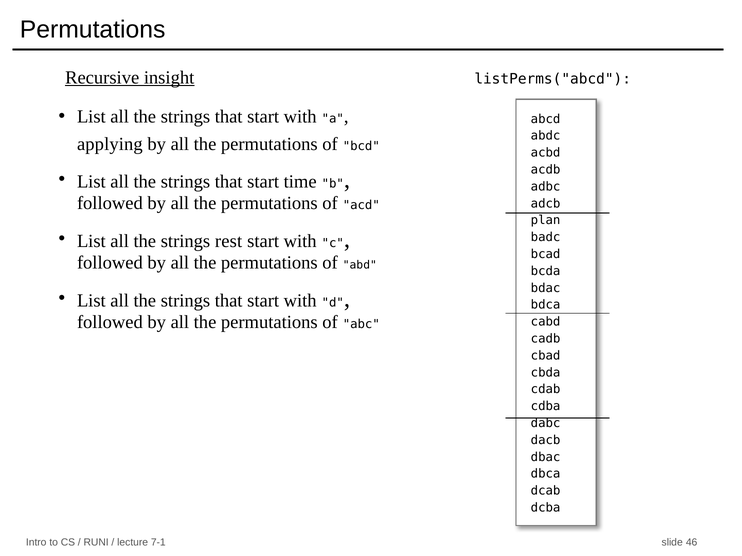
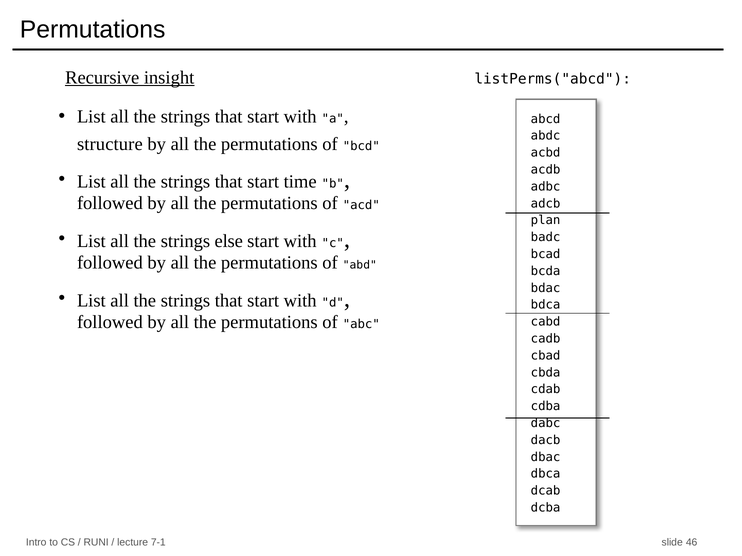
applying: applying -> structure
rest: rest -> else
